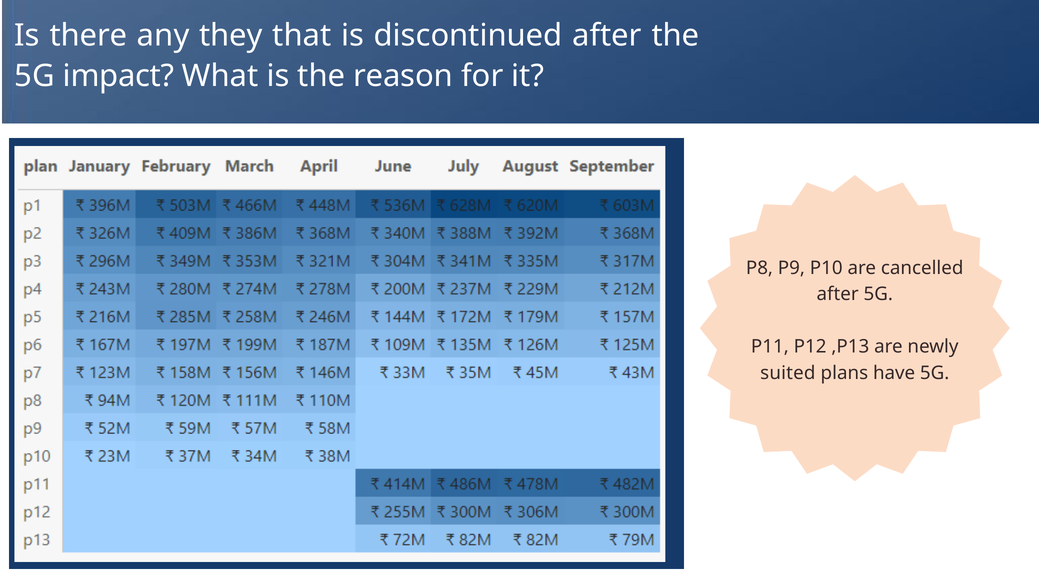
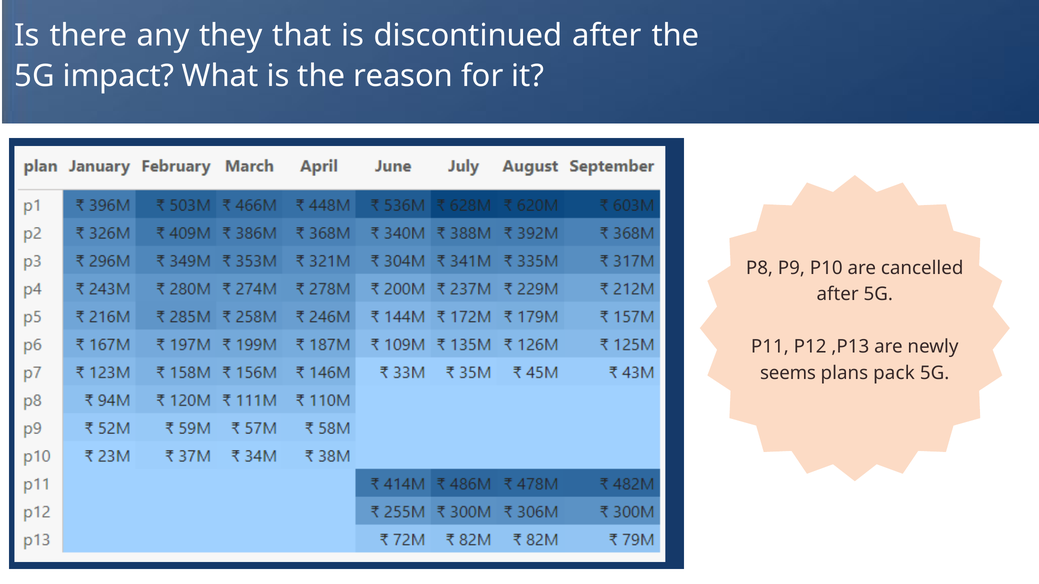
suited: suited -> seems
have: have -> pack
